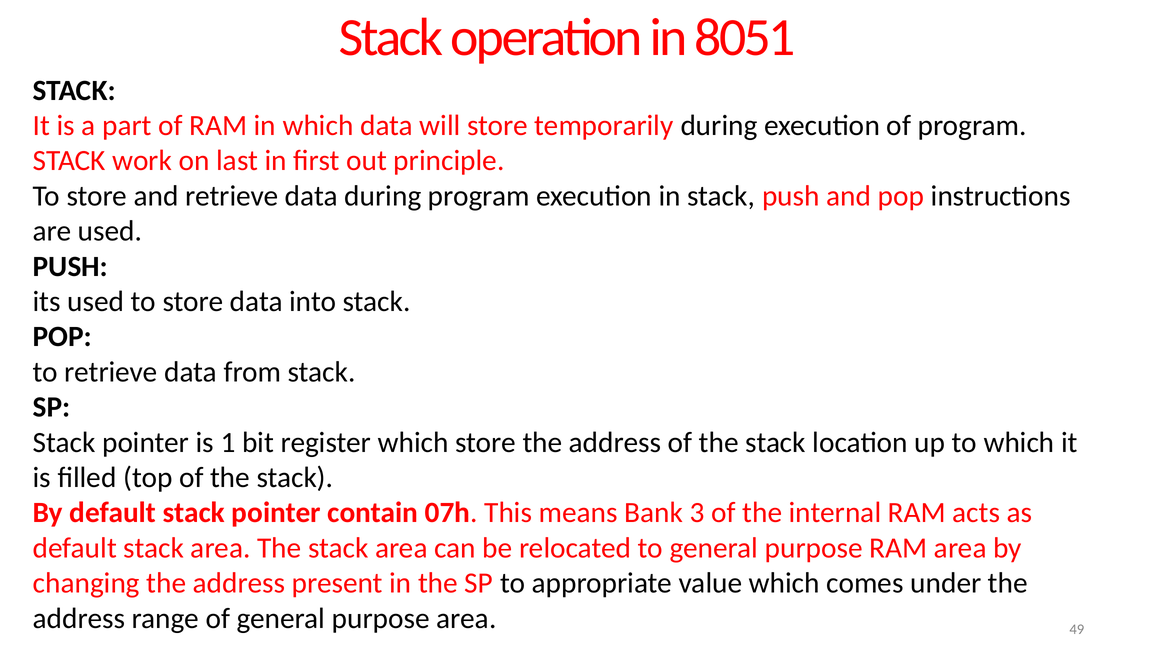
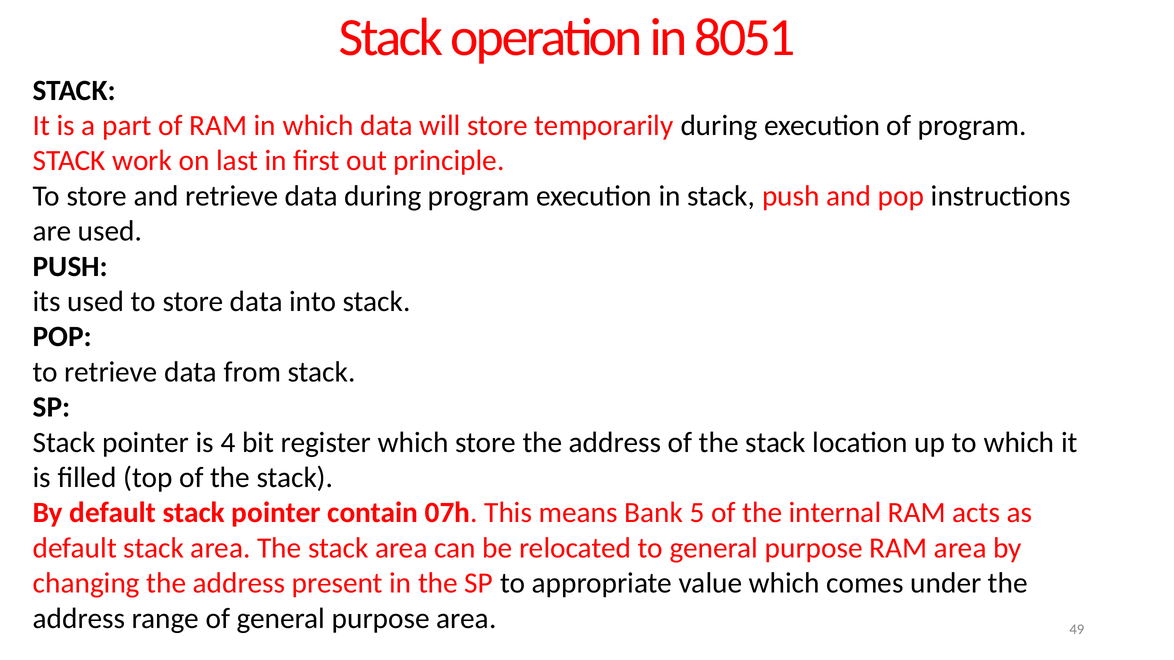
1: 1 -> 4
3: 3 -> 5
